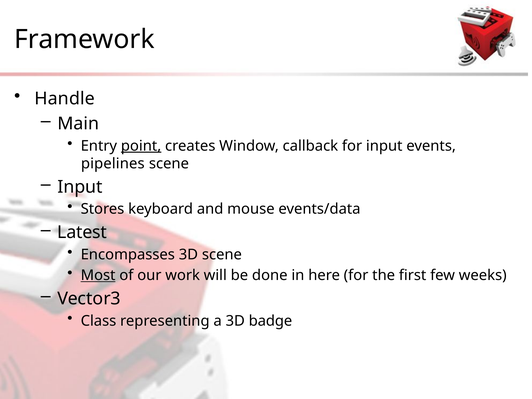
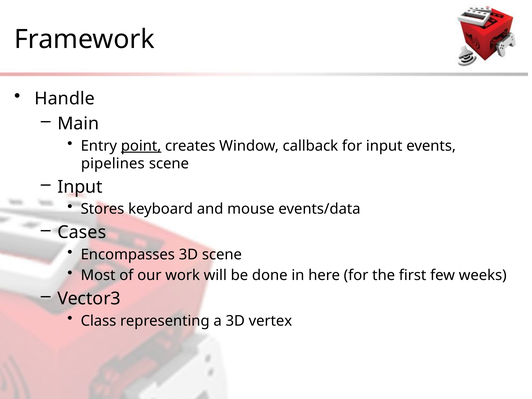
Latest: Latest -> Cases
Most underline: present -> none
badge: badge -> vertex
